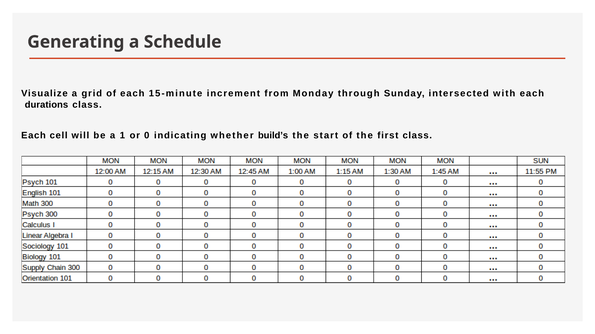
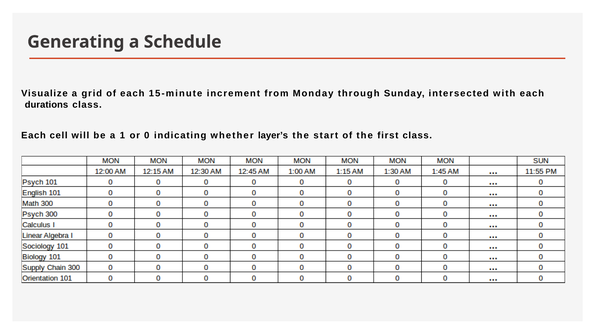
build’s: build’s -> layer’s
